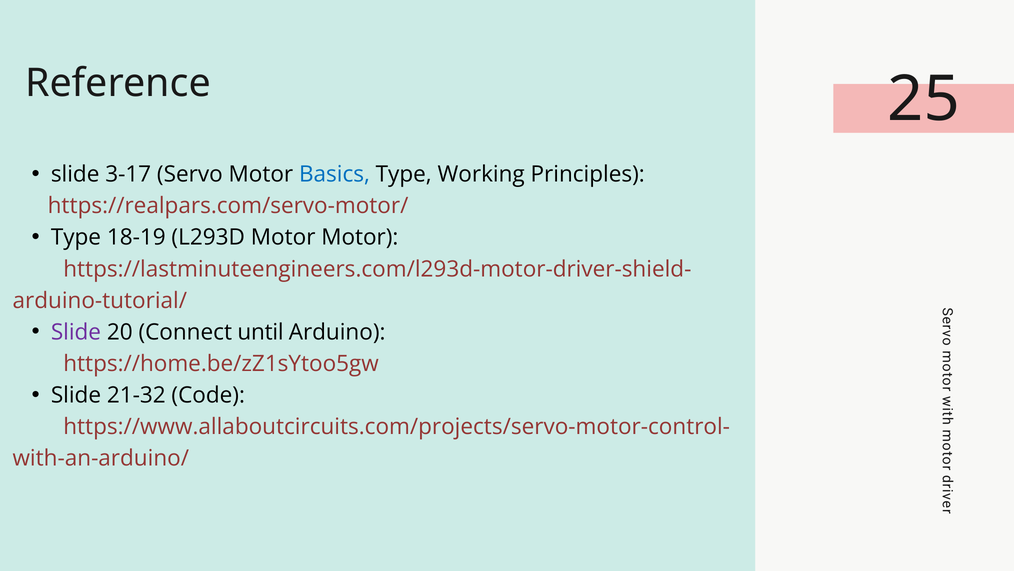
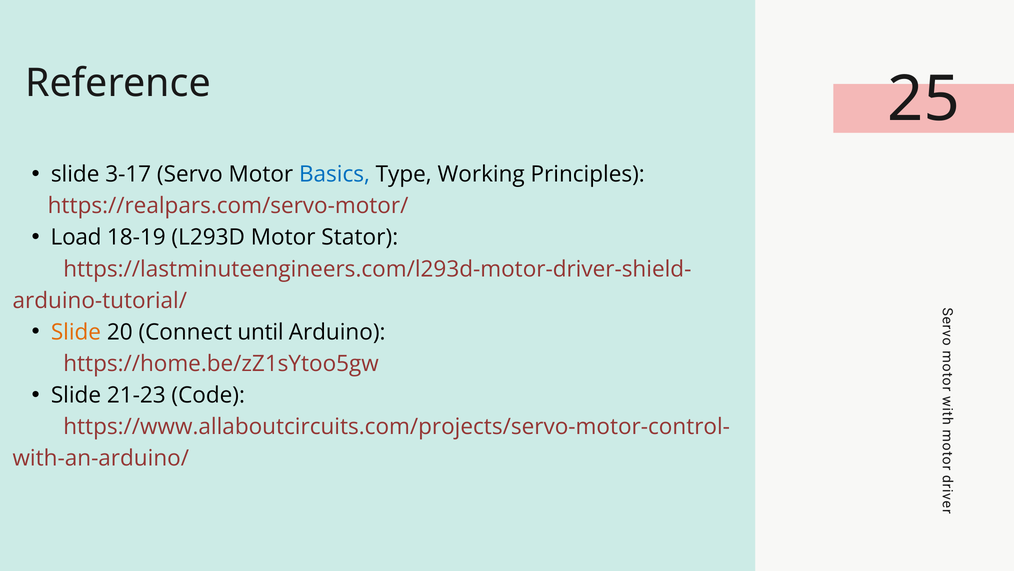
Type at (76, 237): Type -> Load
Motor Motor: Motor -> Stator
Slide at (76, 332) colour: purple -> orange
21-32: 21-32 -> 21-23
